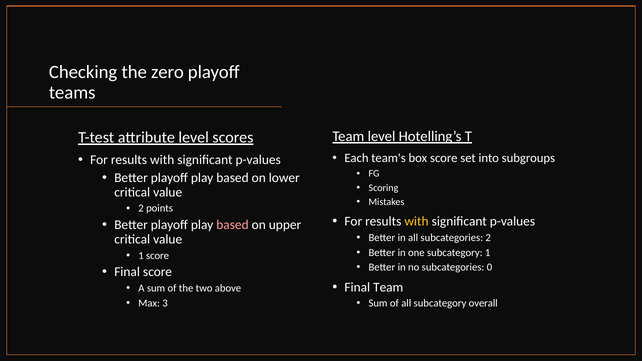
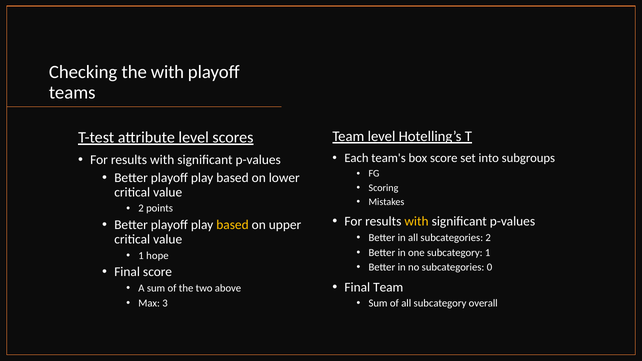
the zero: zero -> with
based at (232, 225) colour: pink -> yellow
1 score: score -> hope
